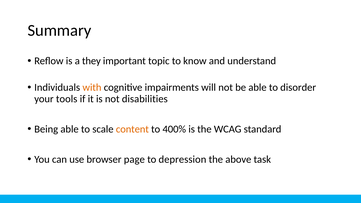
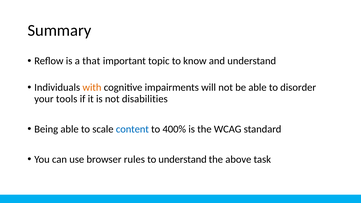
they: they -> that
content colour: orange -> blue
page: page -> rules
to depression: depression -> understand
